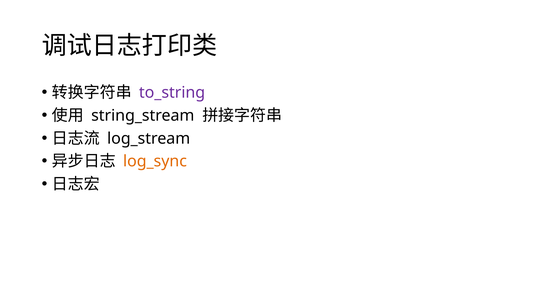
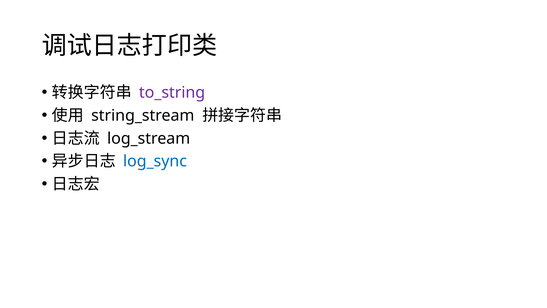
log_sync colour: orange -> blue
